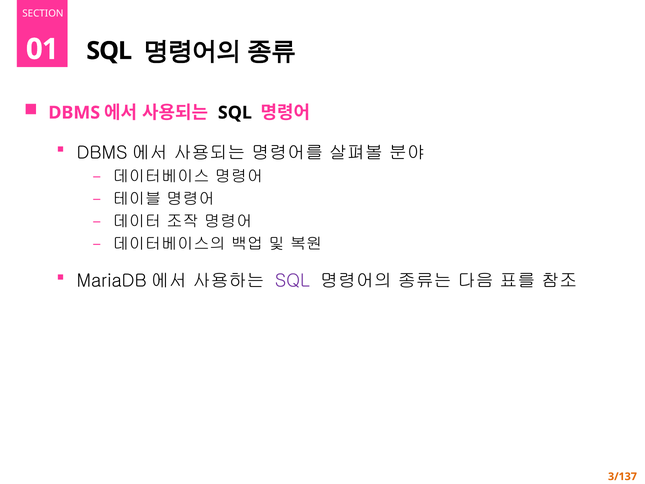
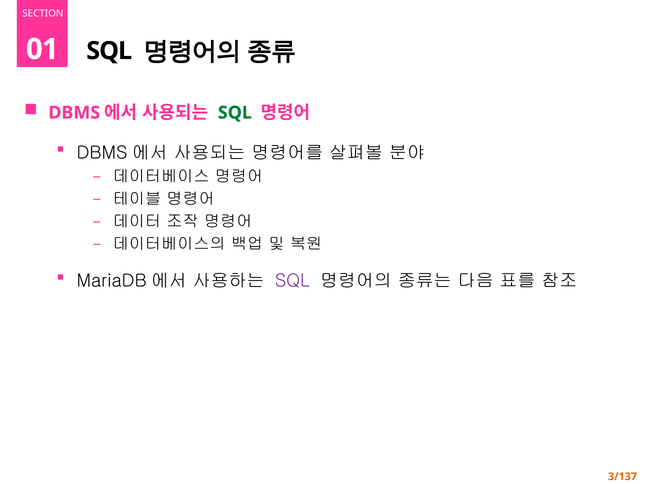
SQL at (235, 113) colour: black -> green
